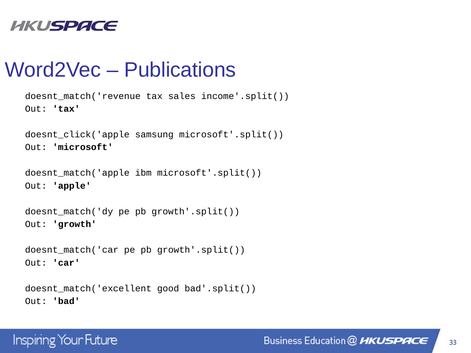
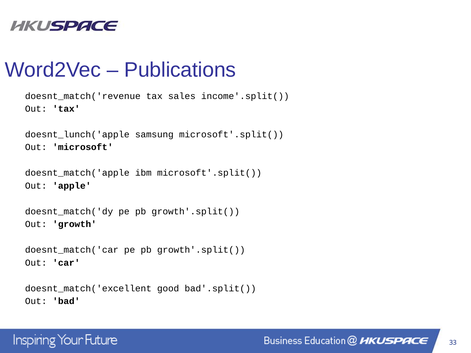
doesnt_click('apple: doesnt_click('apple -> doesnt_lunch('apple
